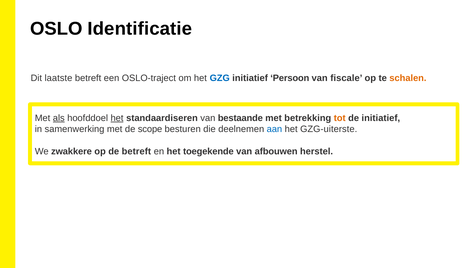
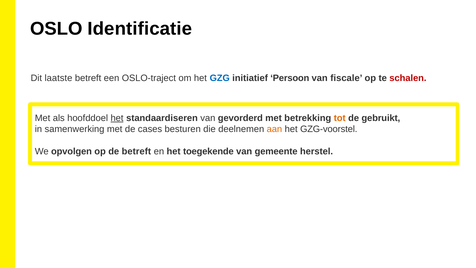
schalen colour: orange -> red
als underline: present -> none
bestaande: bestaande -> gevorderd
de initiatief: initiatief -> gebruikt
scope: scope -> cases
aan colour: blue -> orange
GZG-uiterste: GZG-uiterste -> GZG-voorstel
zwakkere: zwakkere -> opvolgen
afbouwen: afbouwen -> gemeente
